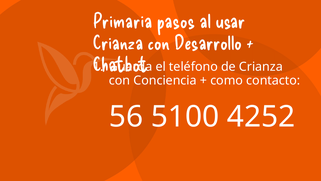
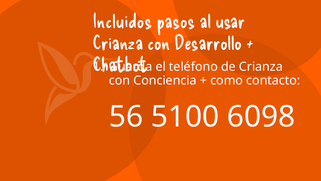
Primaria: Primaria -> Incluidos
4252: 4252 -> 6098
